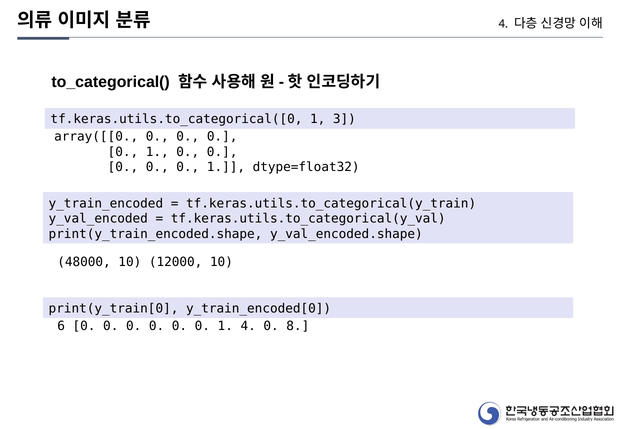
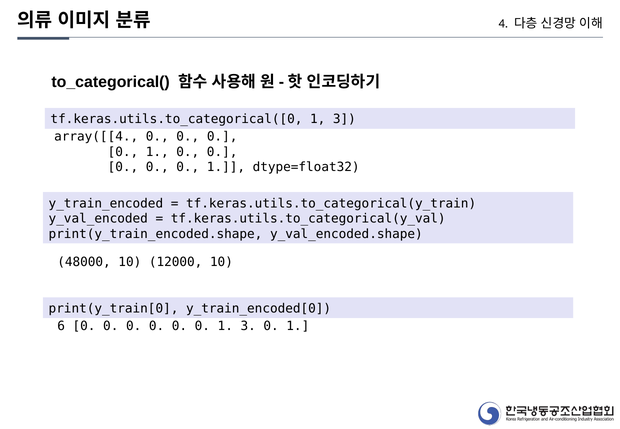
array([[0: array([[0 -> array([[4
0 1 4: 4 -> 3
8 at (298, 326): 8 -> 1
